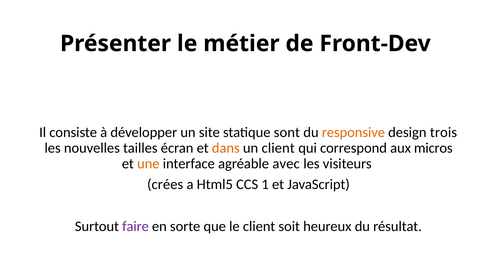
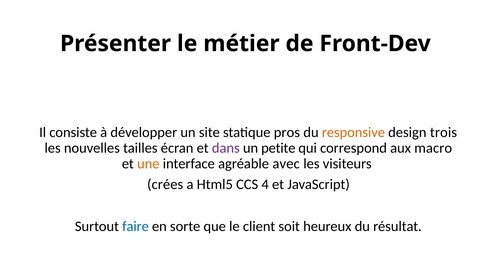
sont: sont -> pros
dans colour: orange -> purple
un client: client -> petite
micros: micros -> macro
1: 1 -> 4
faire colour: purple -> blue
